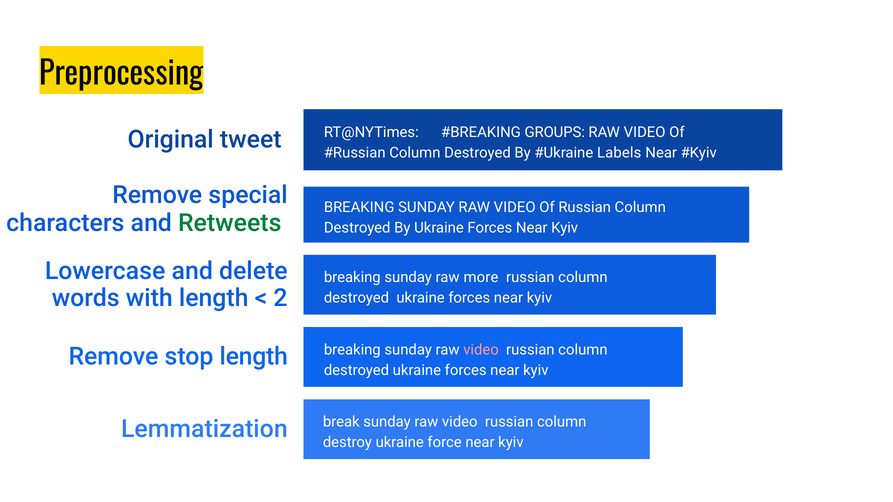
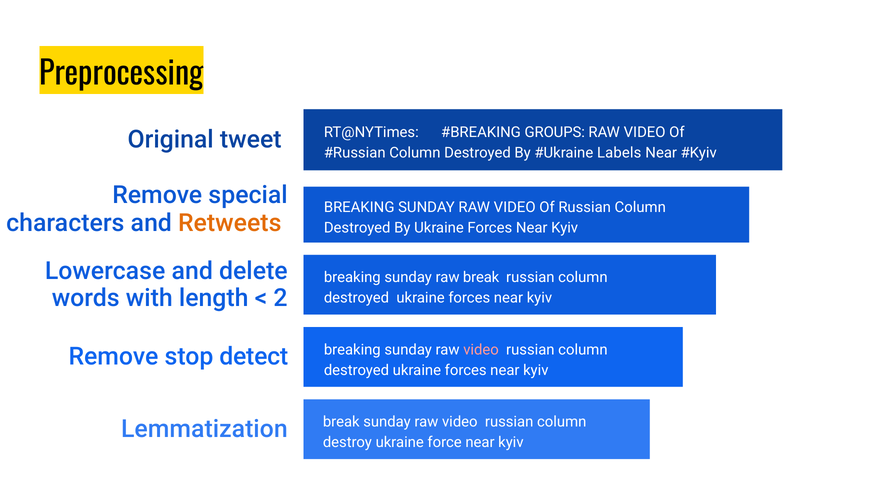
Retweets colour: green -> orange
raw more: more -> break
stop length: length -> detect
